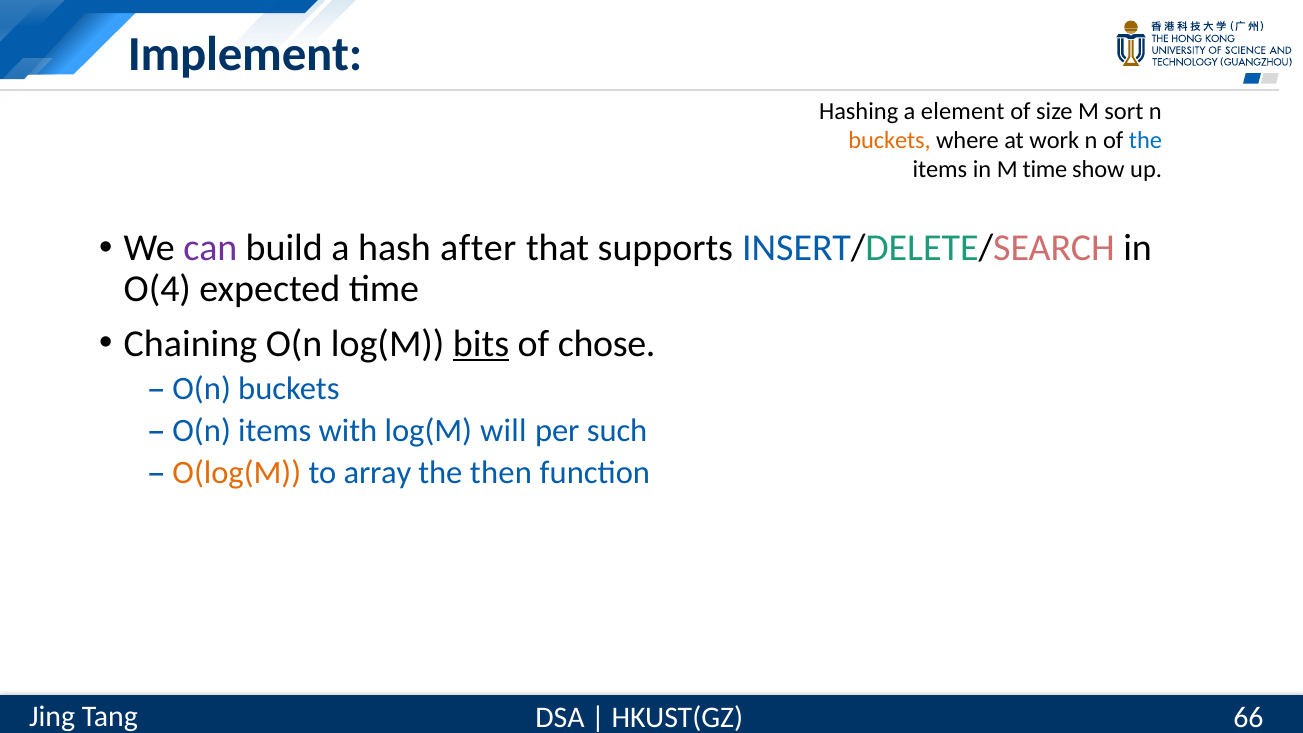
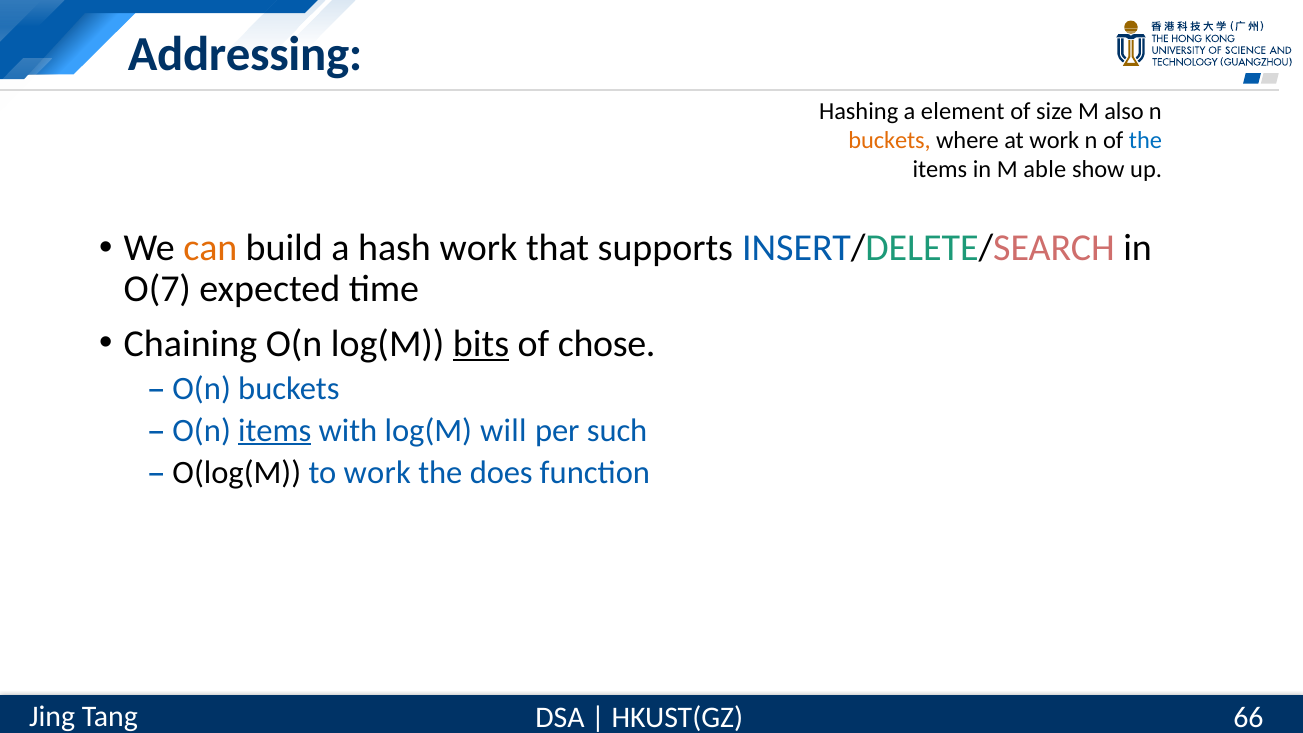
Implement: Implement -> Addressing
sort: sort -> also
M time: time -> able
can colour: purple -> orange
hash after: after -> work
O(4: O(4 -> O(7
items at (275, 430) underline: none -> present
O(log(M colour: orange -> black
to array: array -> work
then: then -> does
